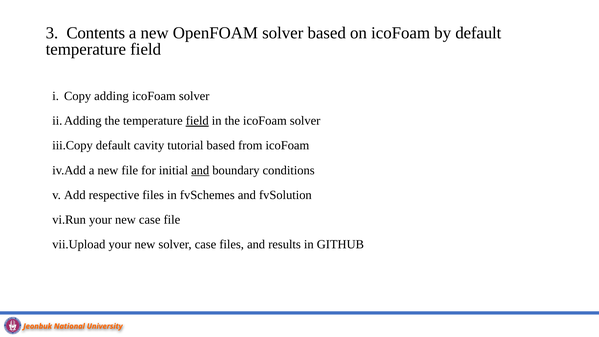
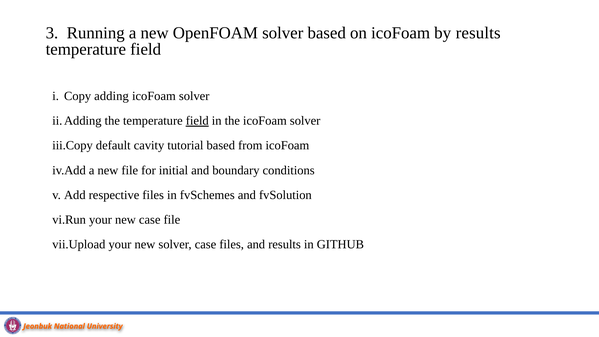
Contents: Contents -> Running
by default: default -> results
and at (200, 170) underline: present -> none
